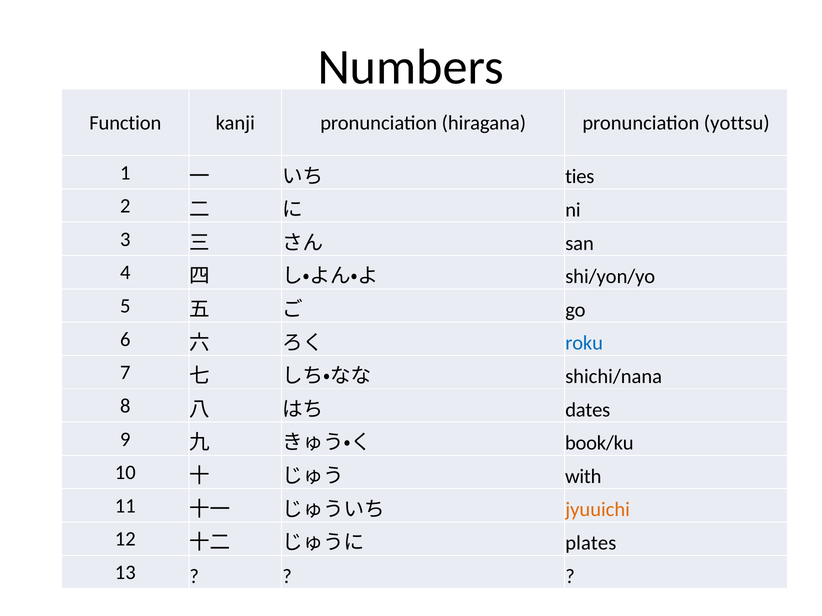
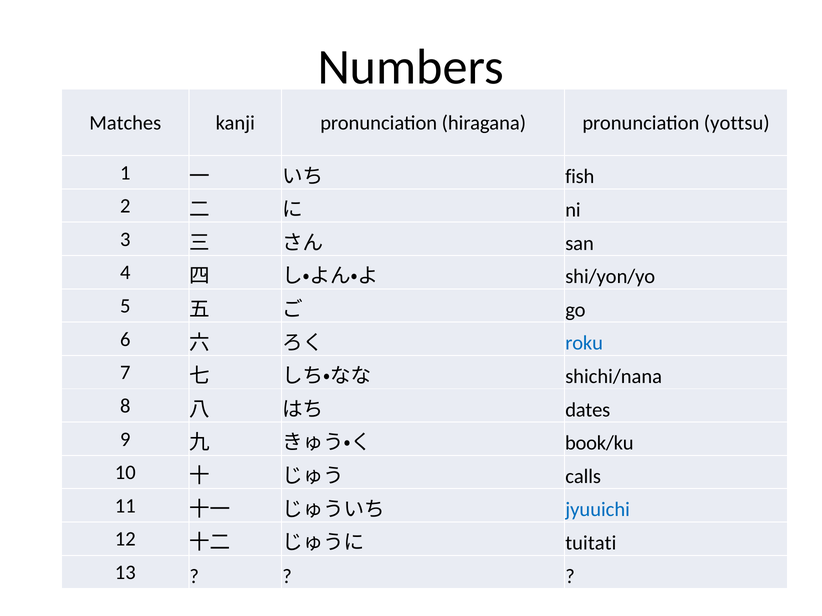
Function: Function -> Matches
ties: ties -> fish
with: with -> calls
jyuuichi colour: orange -> blue
plates: plates -> tuitati
